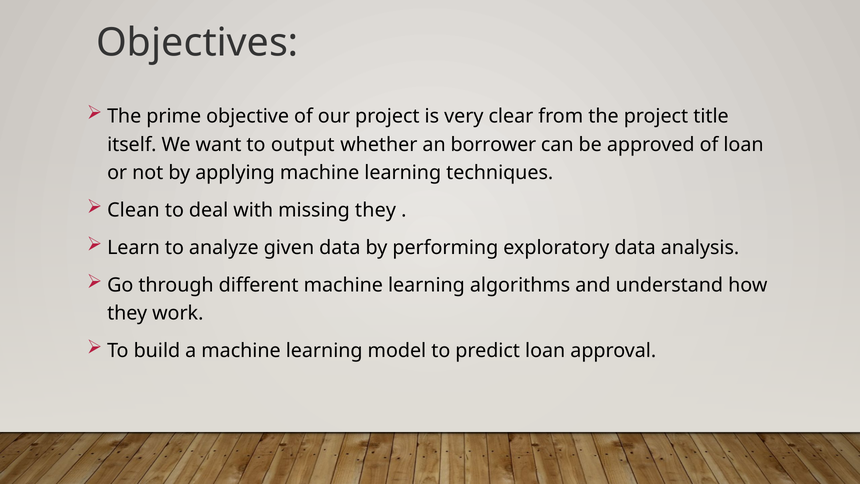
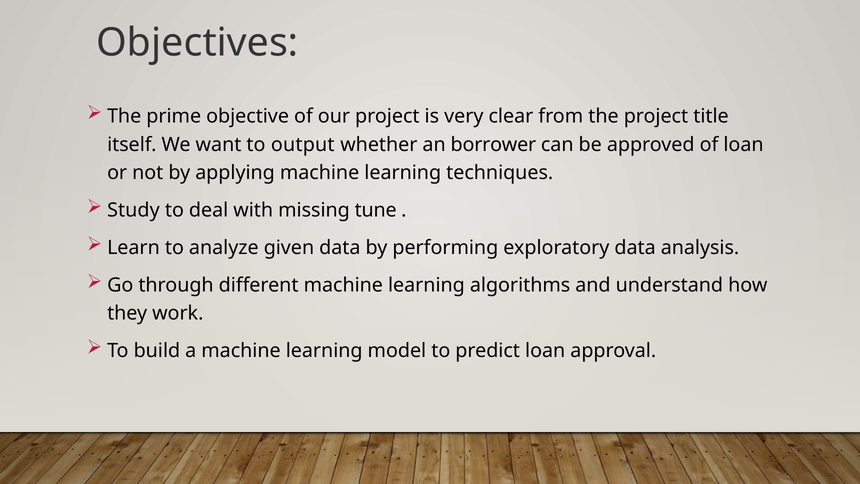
Clean: Clean -> Study
missing they: they -> tune
